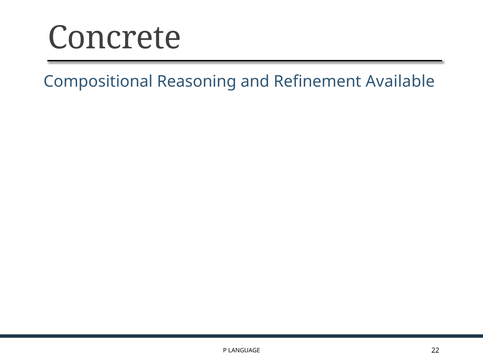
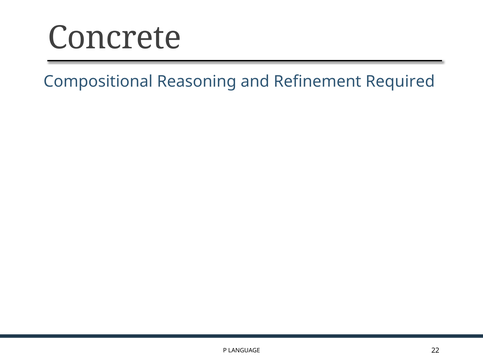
Available: Available -> Required
